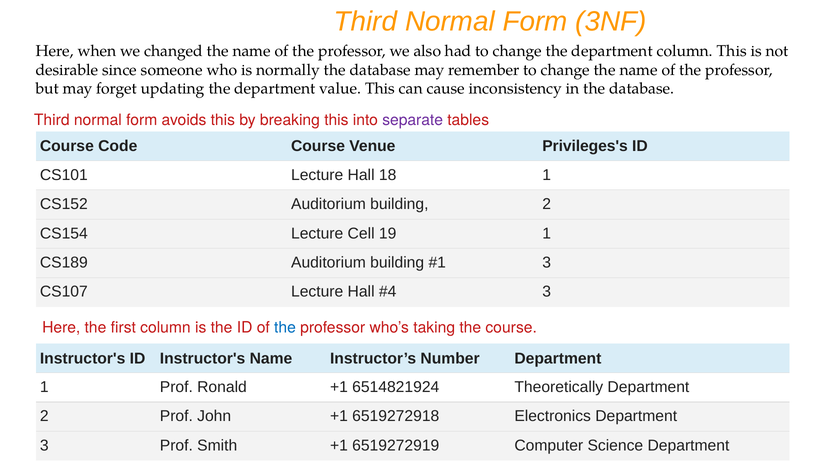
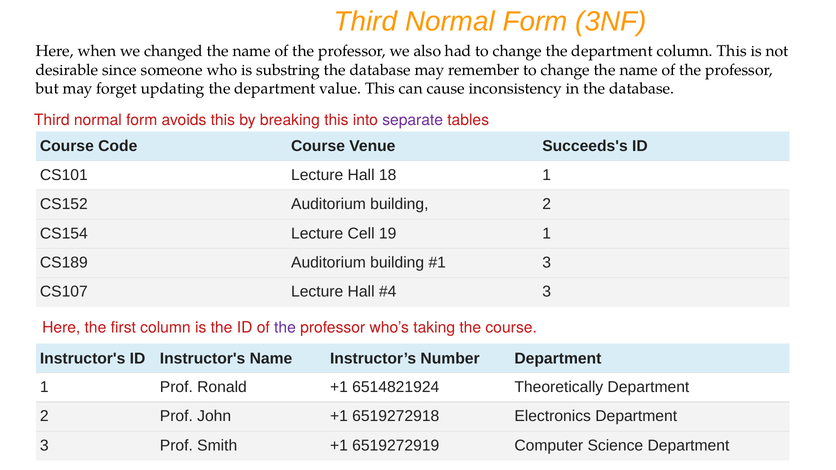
normally: normally -> substring
Privileges's: Privileges's -> Succeeds's
the at (285, 328) colour: blue -> purple
